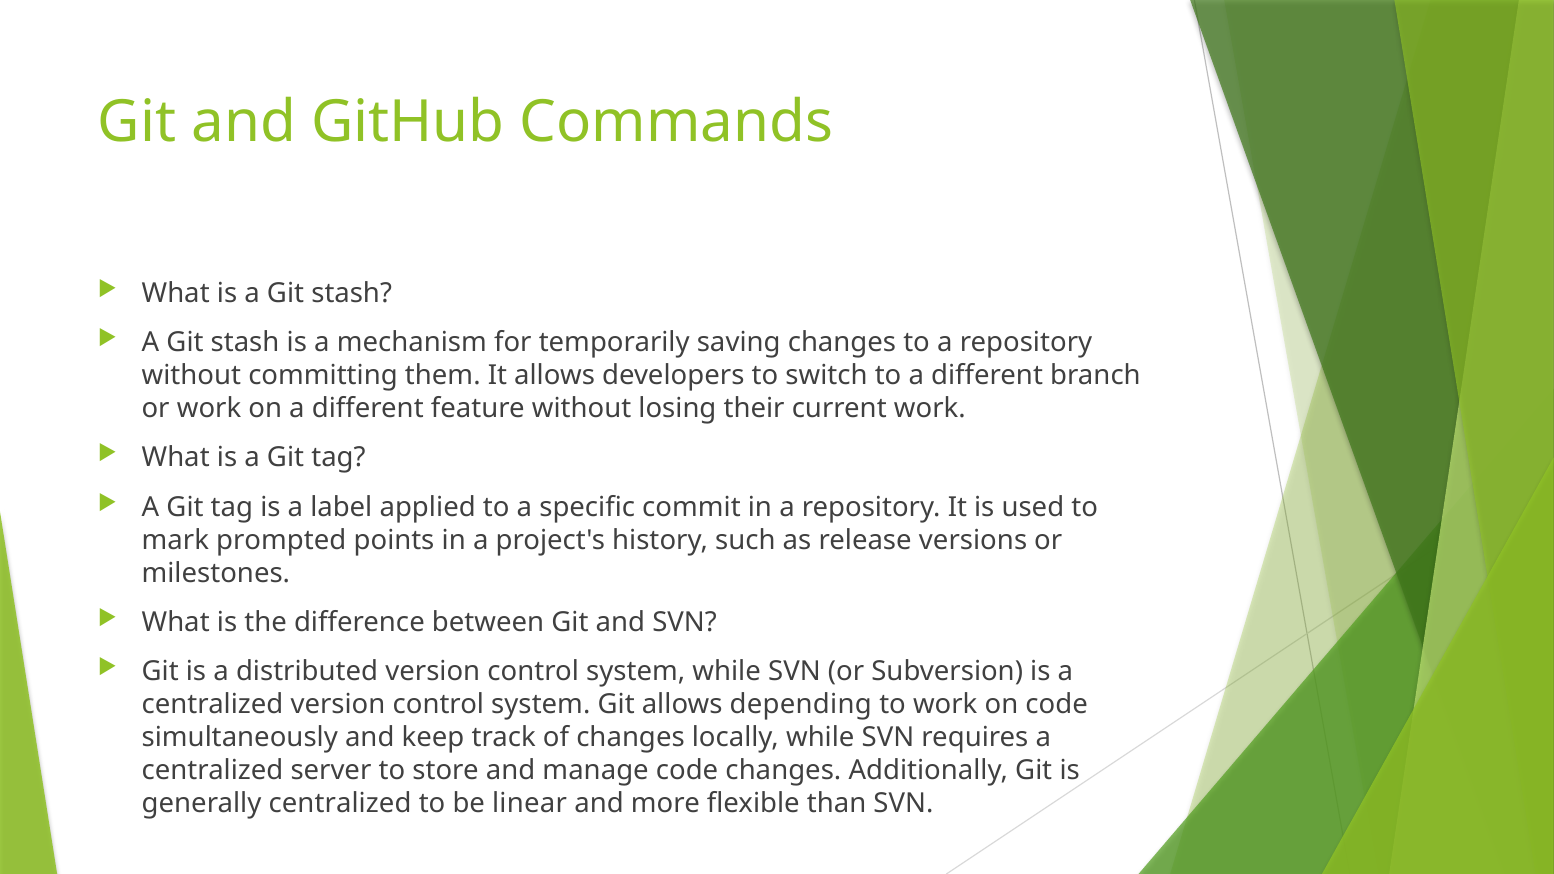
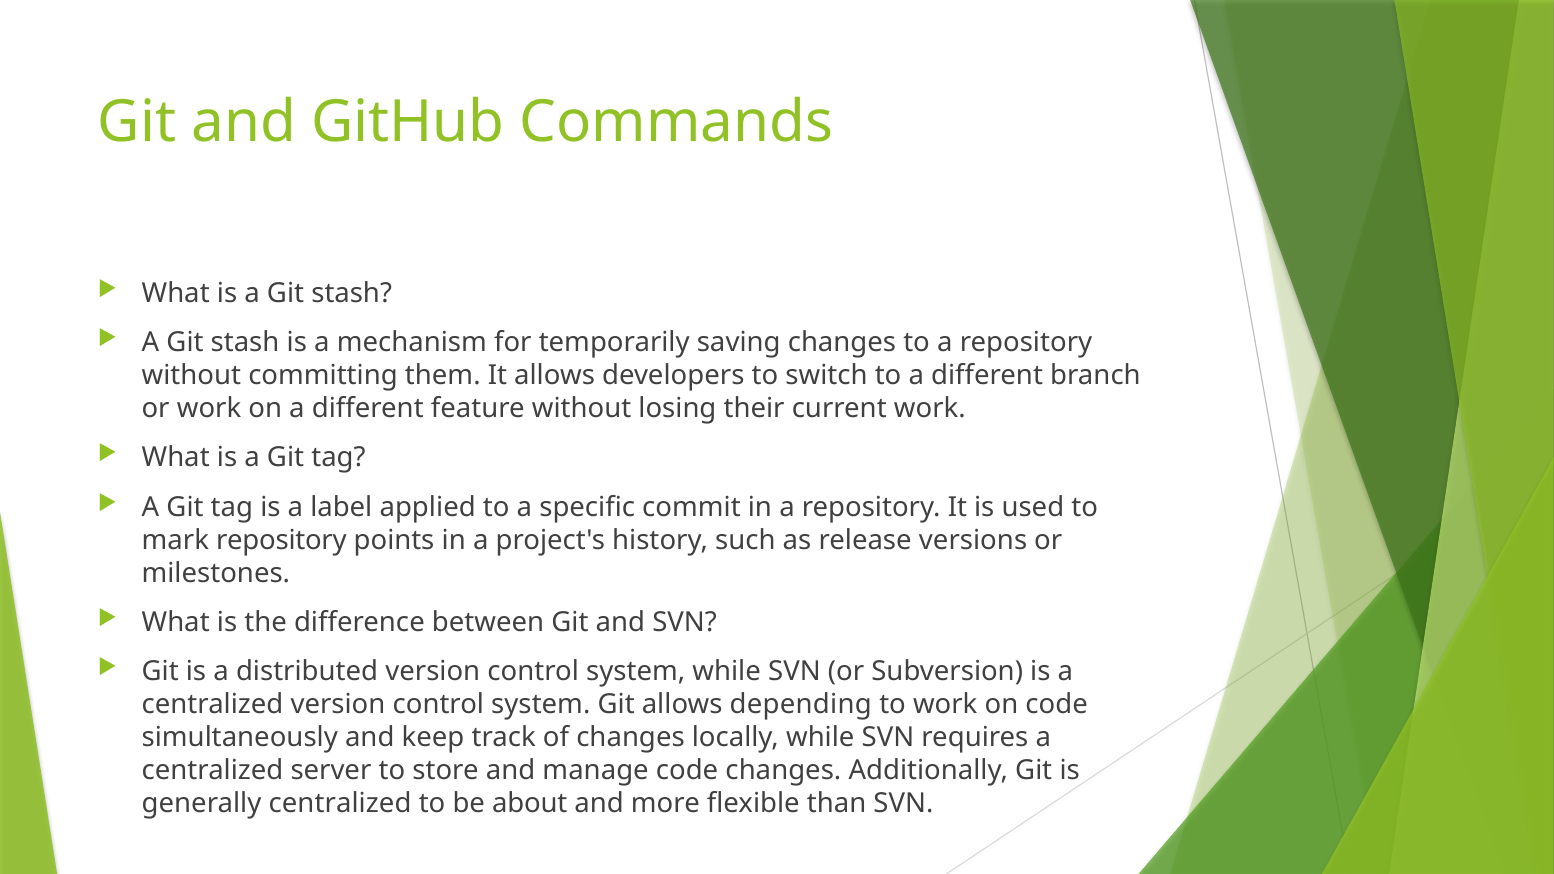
mark prompted: prompted -> repository
linear: linear -> about
